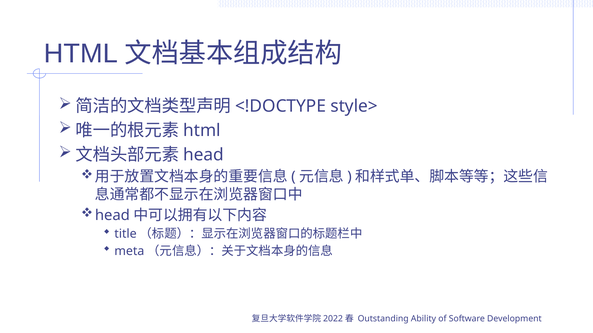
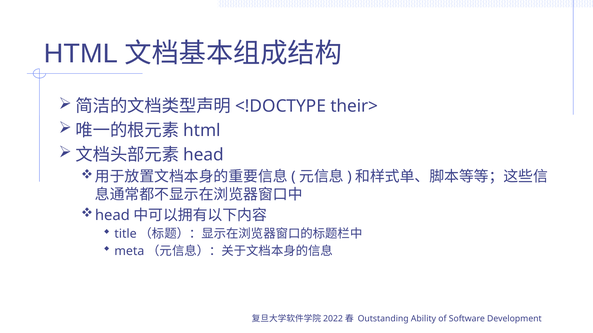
style>: style> -> their>
